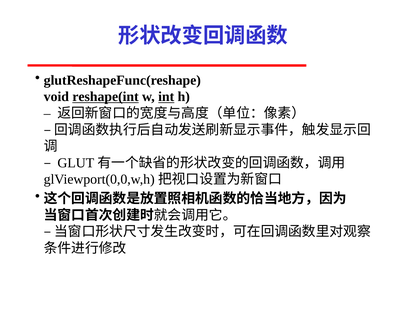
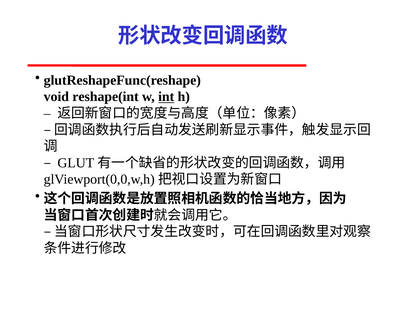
reshape(int underline: present -> none
